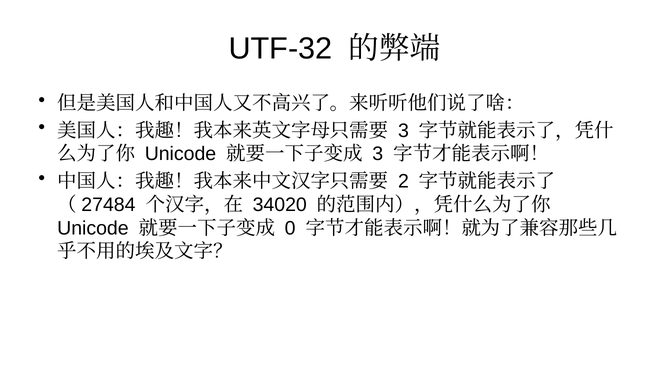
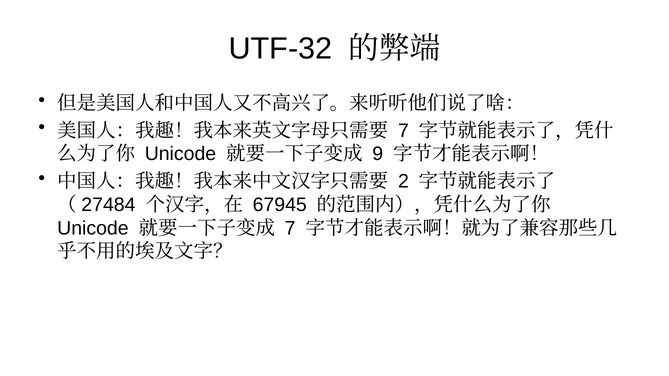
3 at (403, 131): 3 -> 7
3 at (378, 154): 3 -> 9
34020: 34020 -> 67945
0 at (290, 228): 0 -> 7
